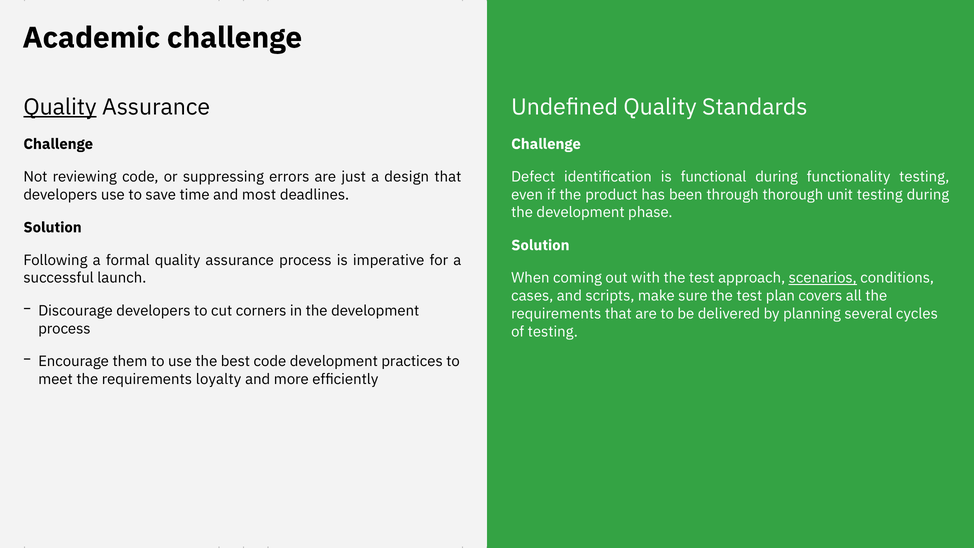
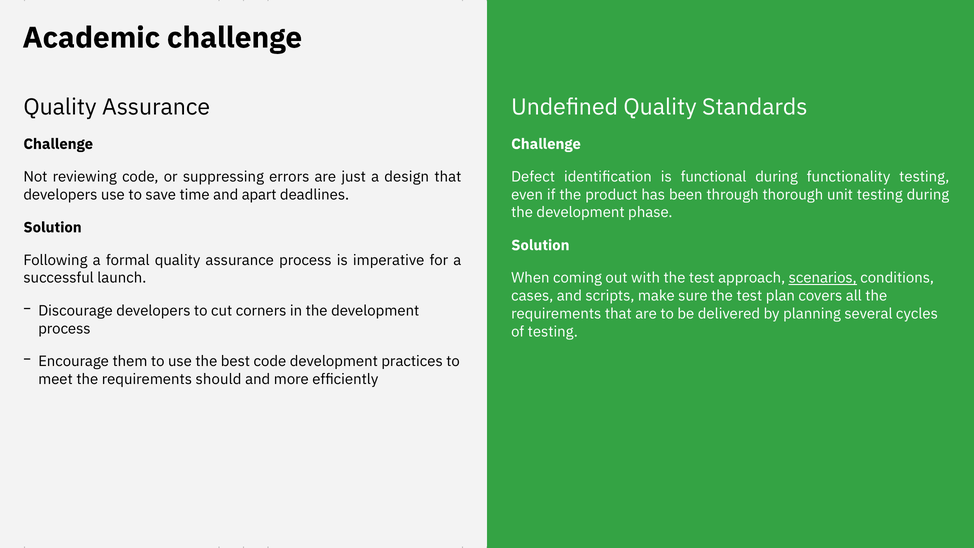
Quality at (60, 107) underline: present -> none
most: most -> apart
loyalty: loyalty -> should
